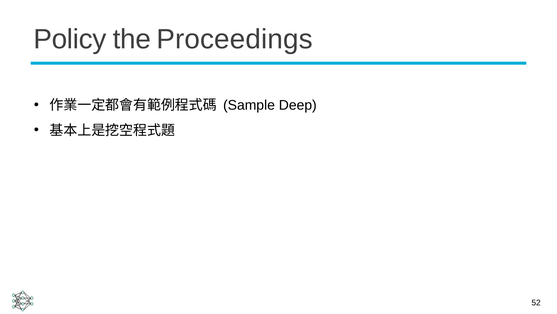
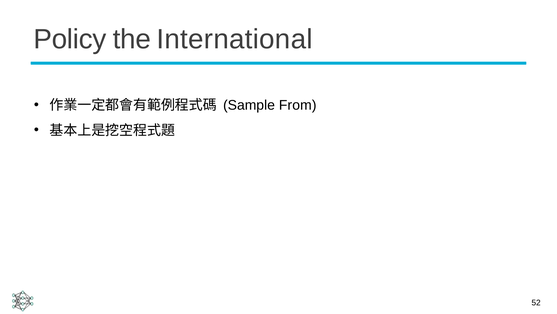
Proceedings: Proceedings -> International
Deep: Deep -> From
